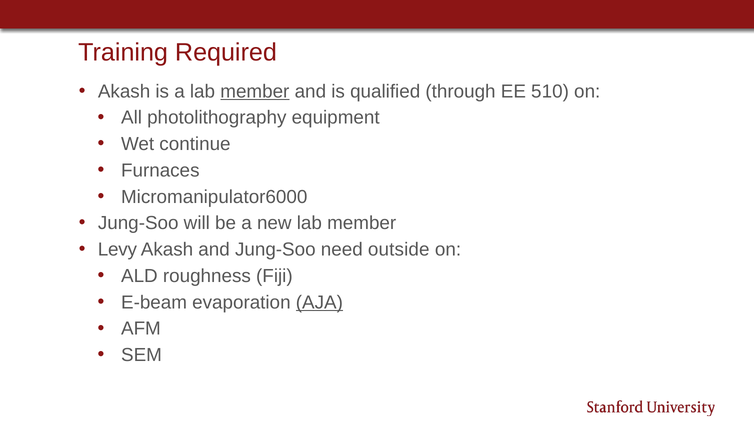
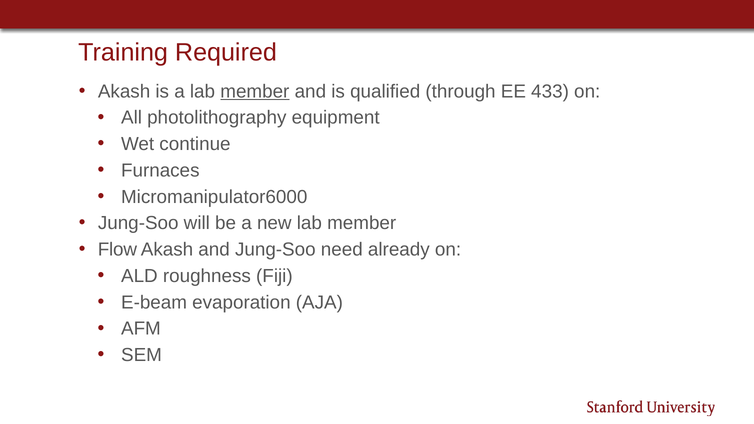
510: 510 -> 433
Levy: Levy -> Flow
outside: outside -> already
AJA underline: present -> none
